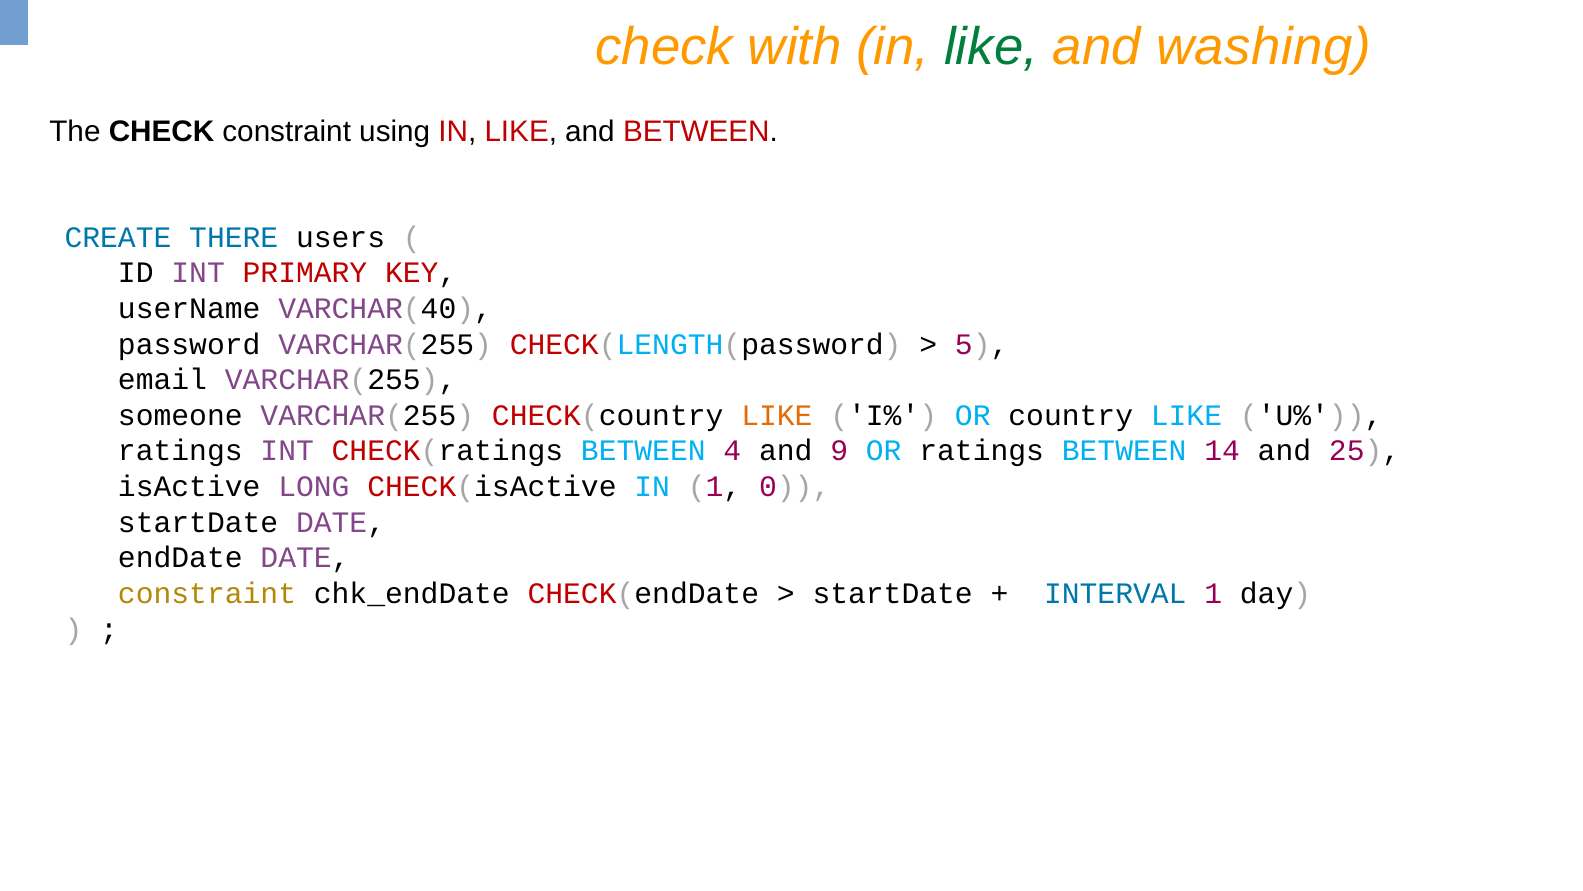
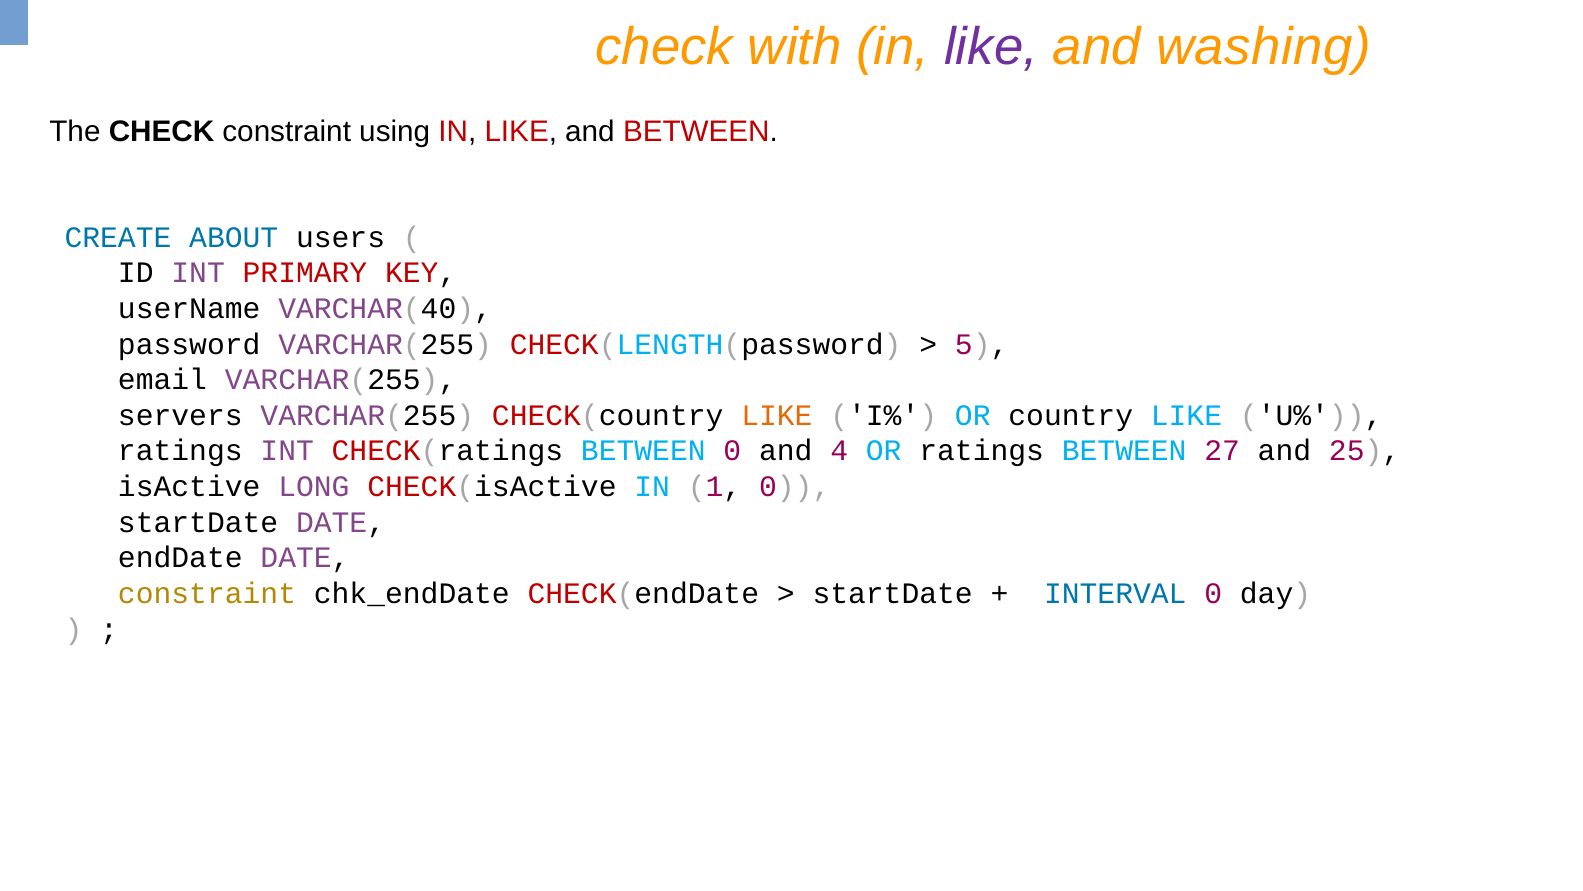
like at (991, 47) colour: green -> purple
THERE: THERE -> ABOUT
someone: someone -> servers
BETWEEN 4: 4 -> 0
9: 9 -> 4
14: 14 -> 27
INTERVAL 1: 1 -> 0
